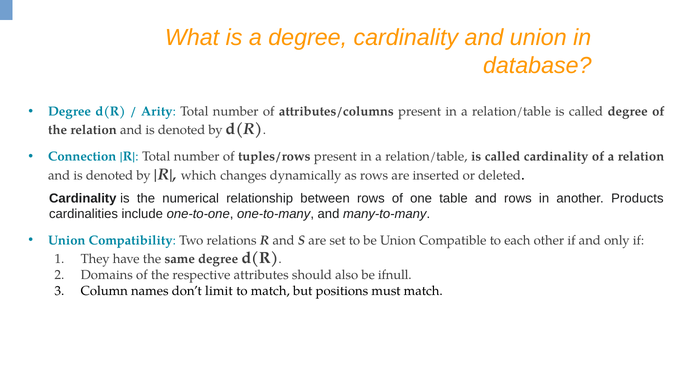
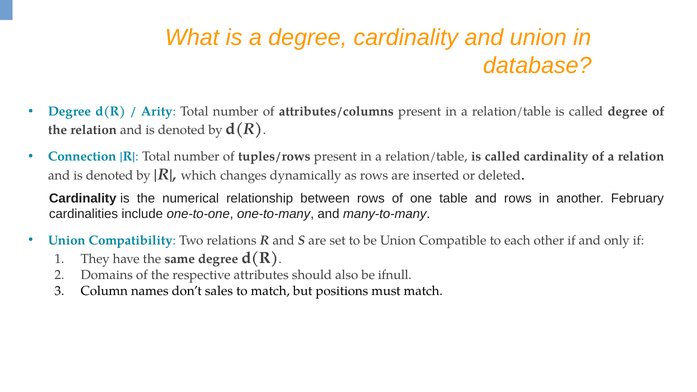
Products: Products -> February
limit: limit -> sales
